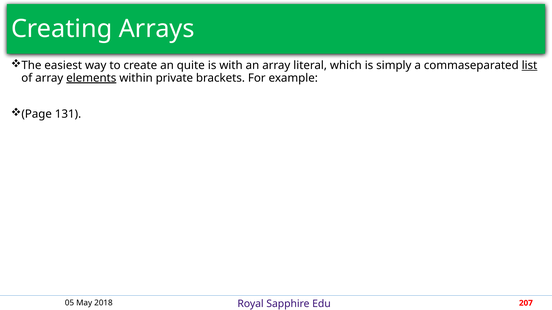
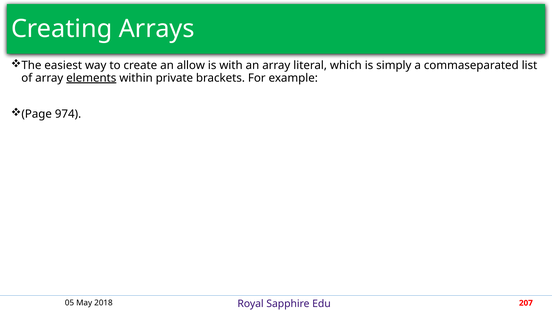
quite: quite -> allow
list underline: present -> none
131: 131 -> 974
